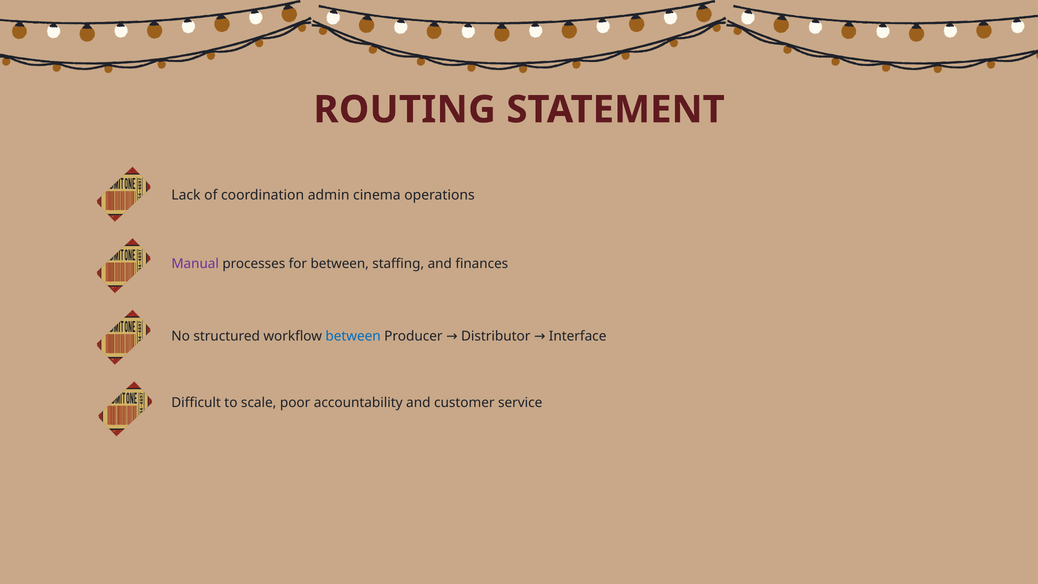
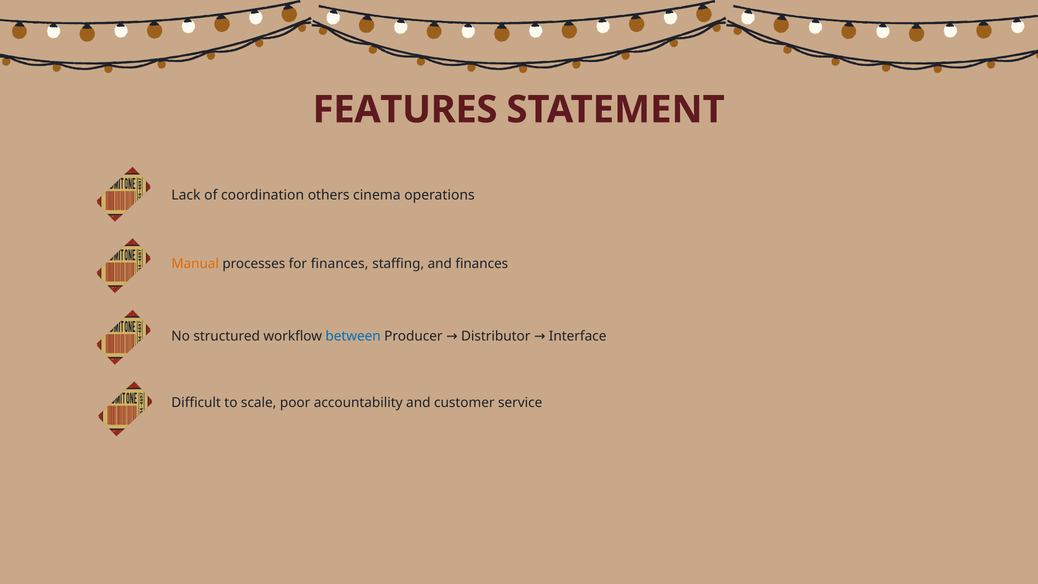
ROUTING: ROUTING -> FEATURES
admin: admin -> others
Manual colour: purple -> orange
for between: between -> finances
